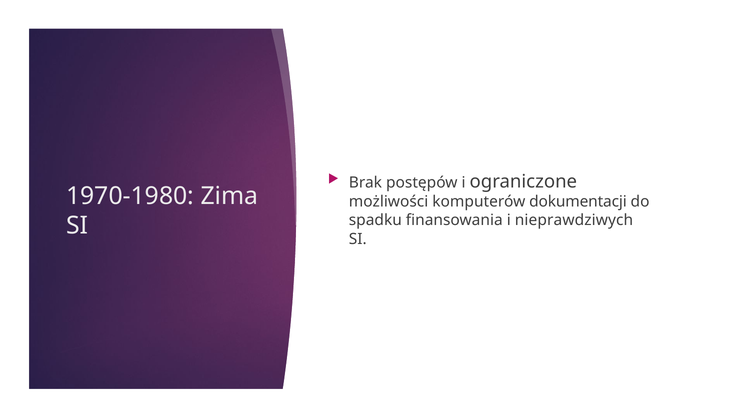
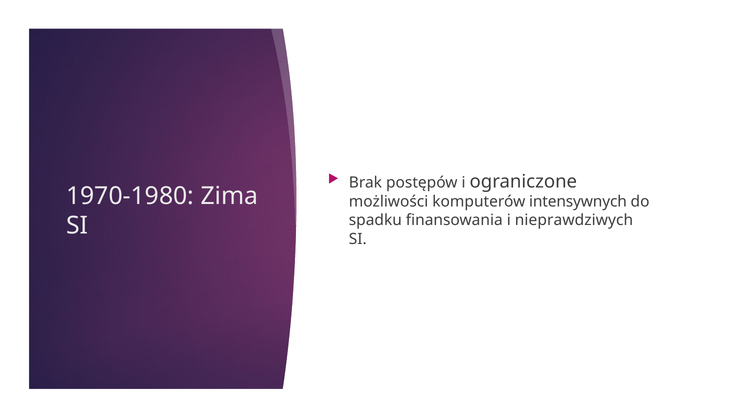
dokumentacji: dokumentacji -> intensywnych
